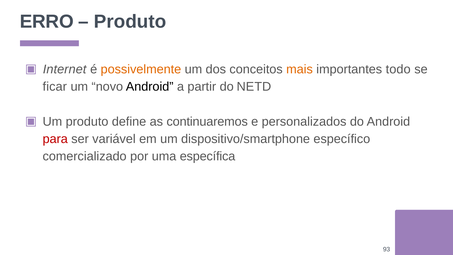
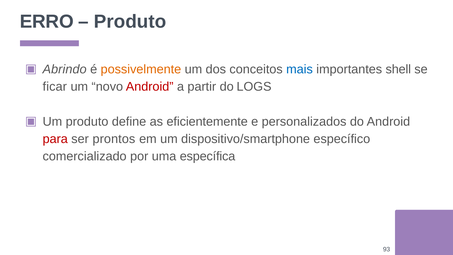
Internet: Internet -> Abrindo
mais colour: orange -> blue
todo: todo -> shell
Android at (150, 87) colour: black -> red
NETD: NETD -> LOGS
continuaremos: continuaremos -> eficientemente
variável: variável -> prontos
